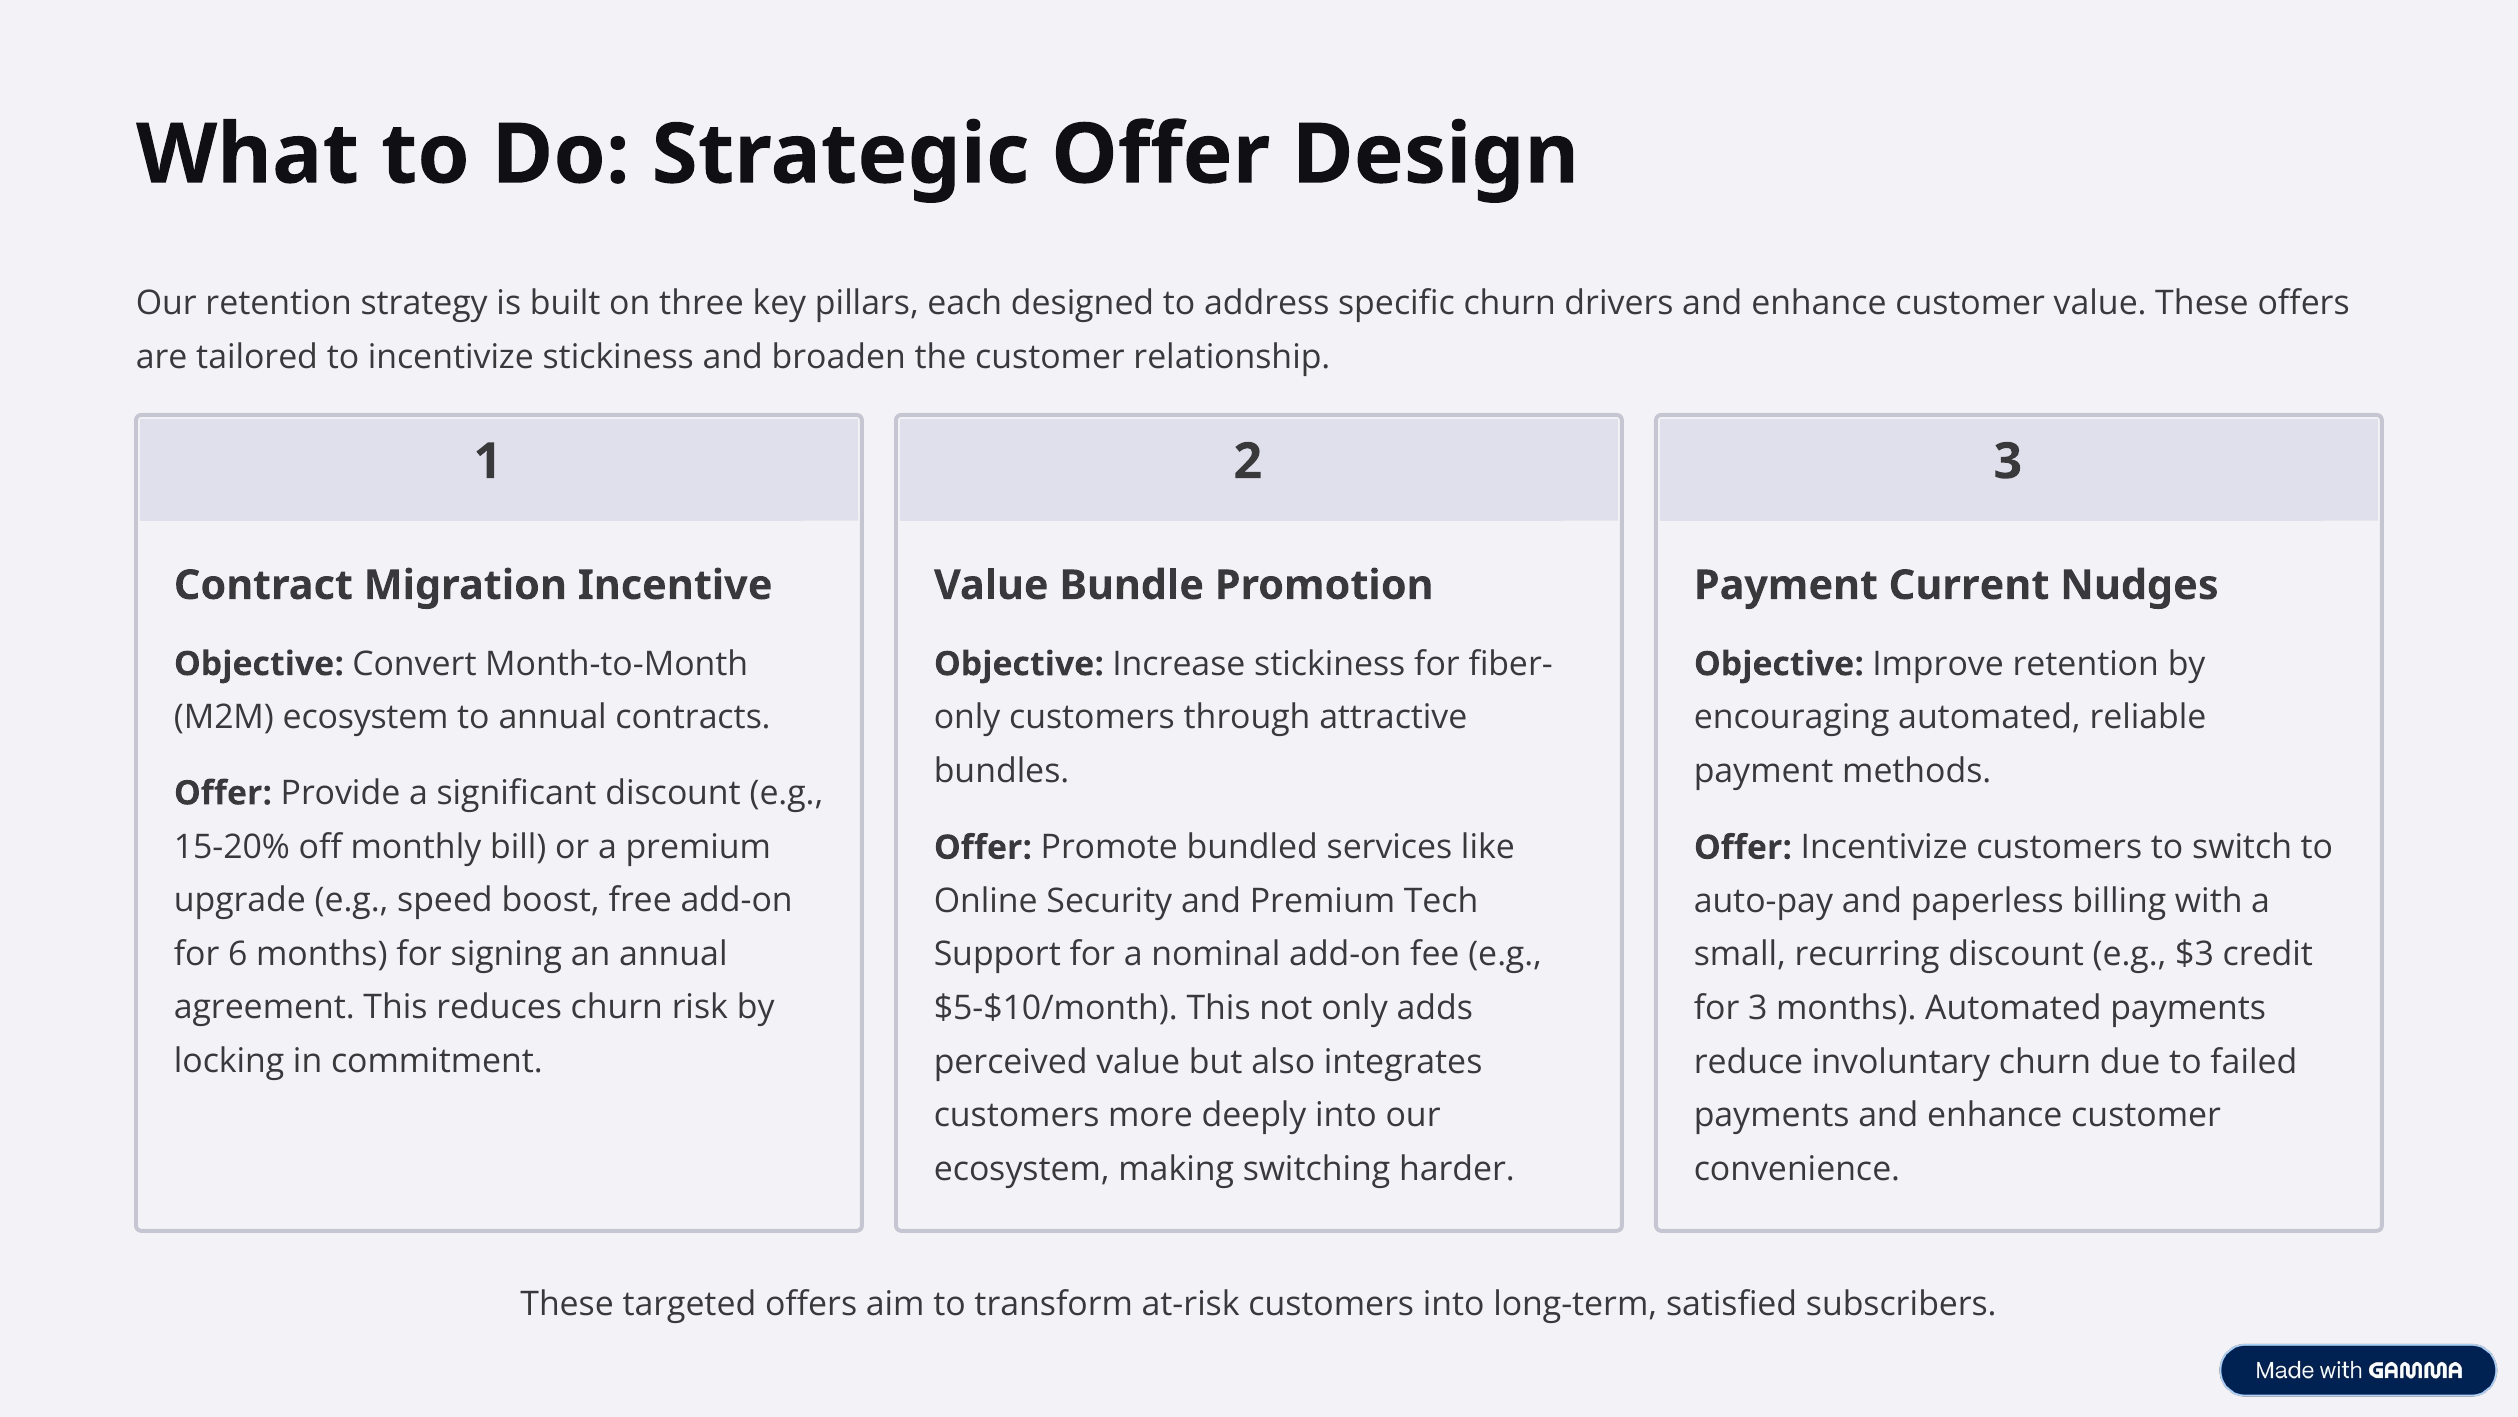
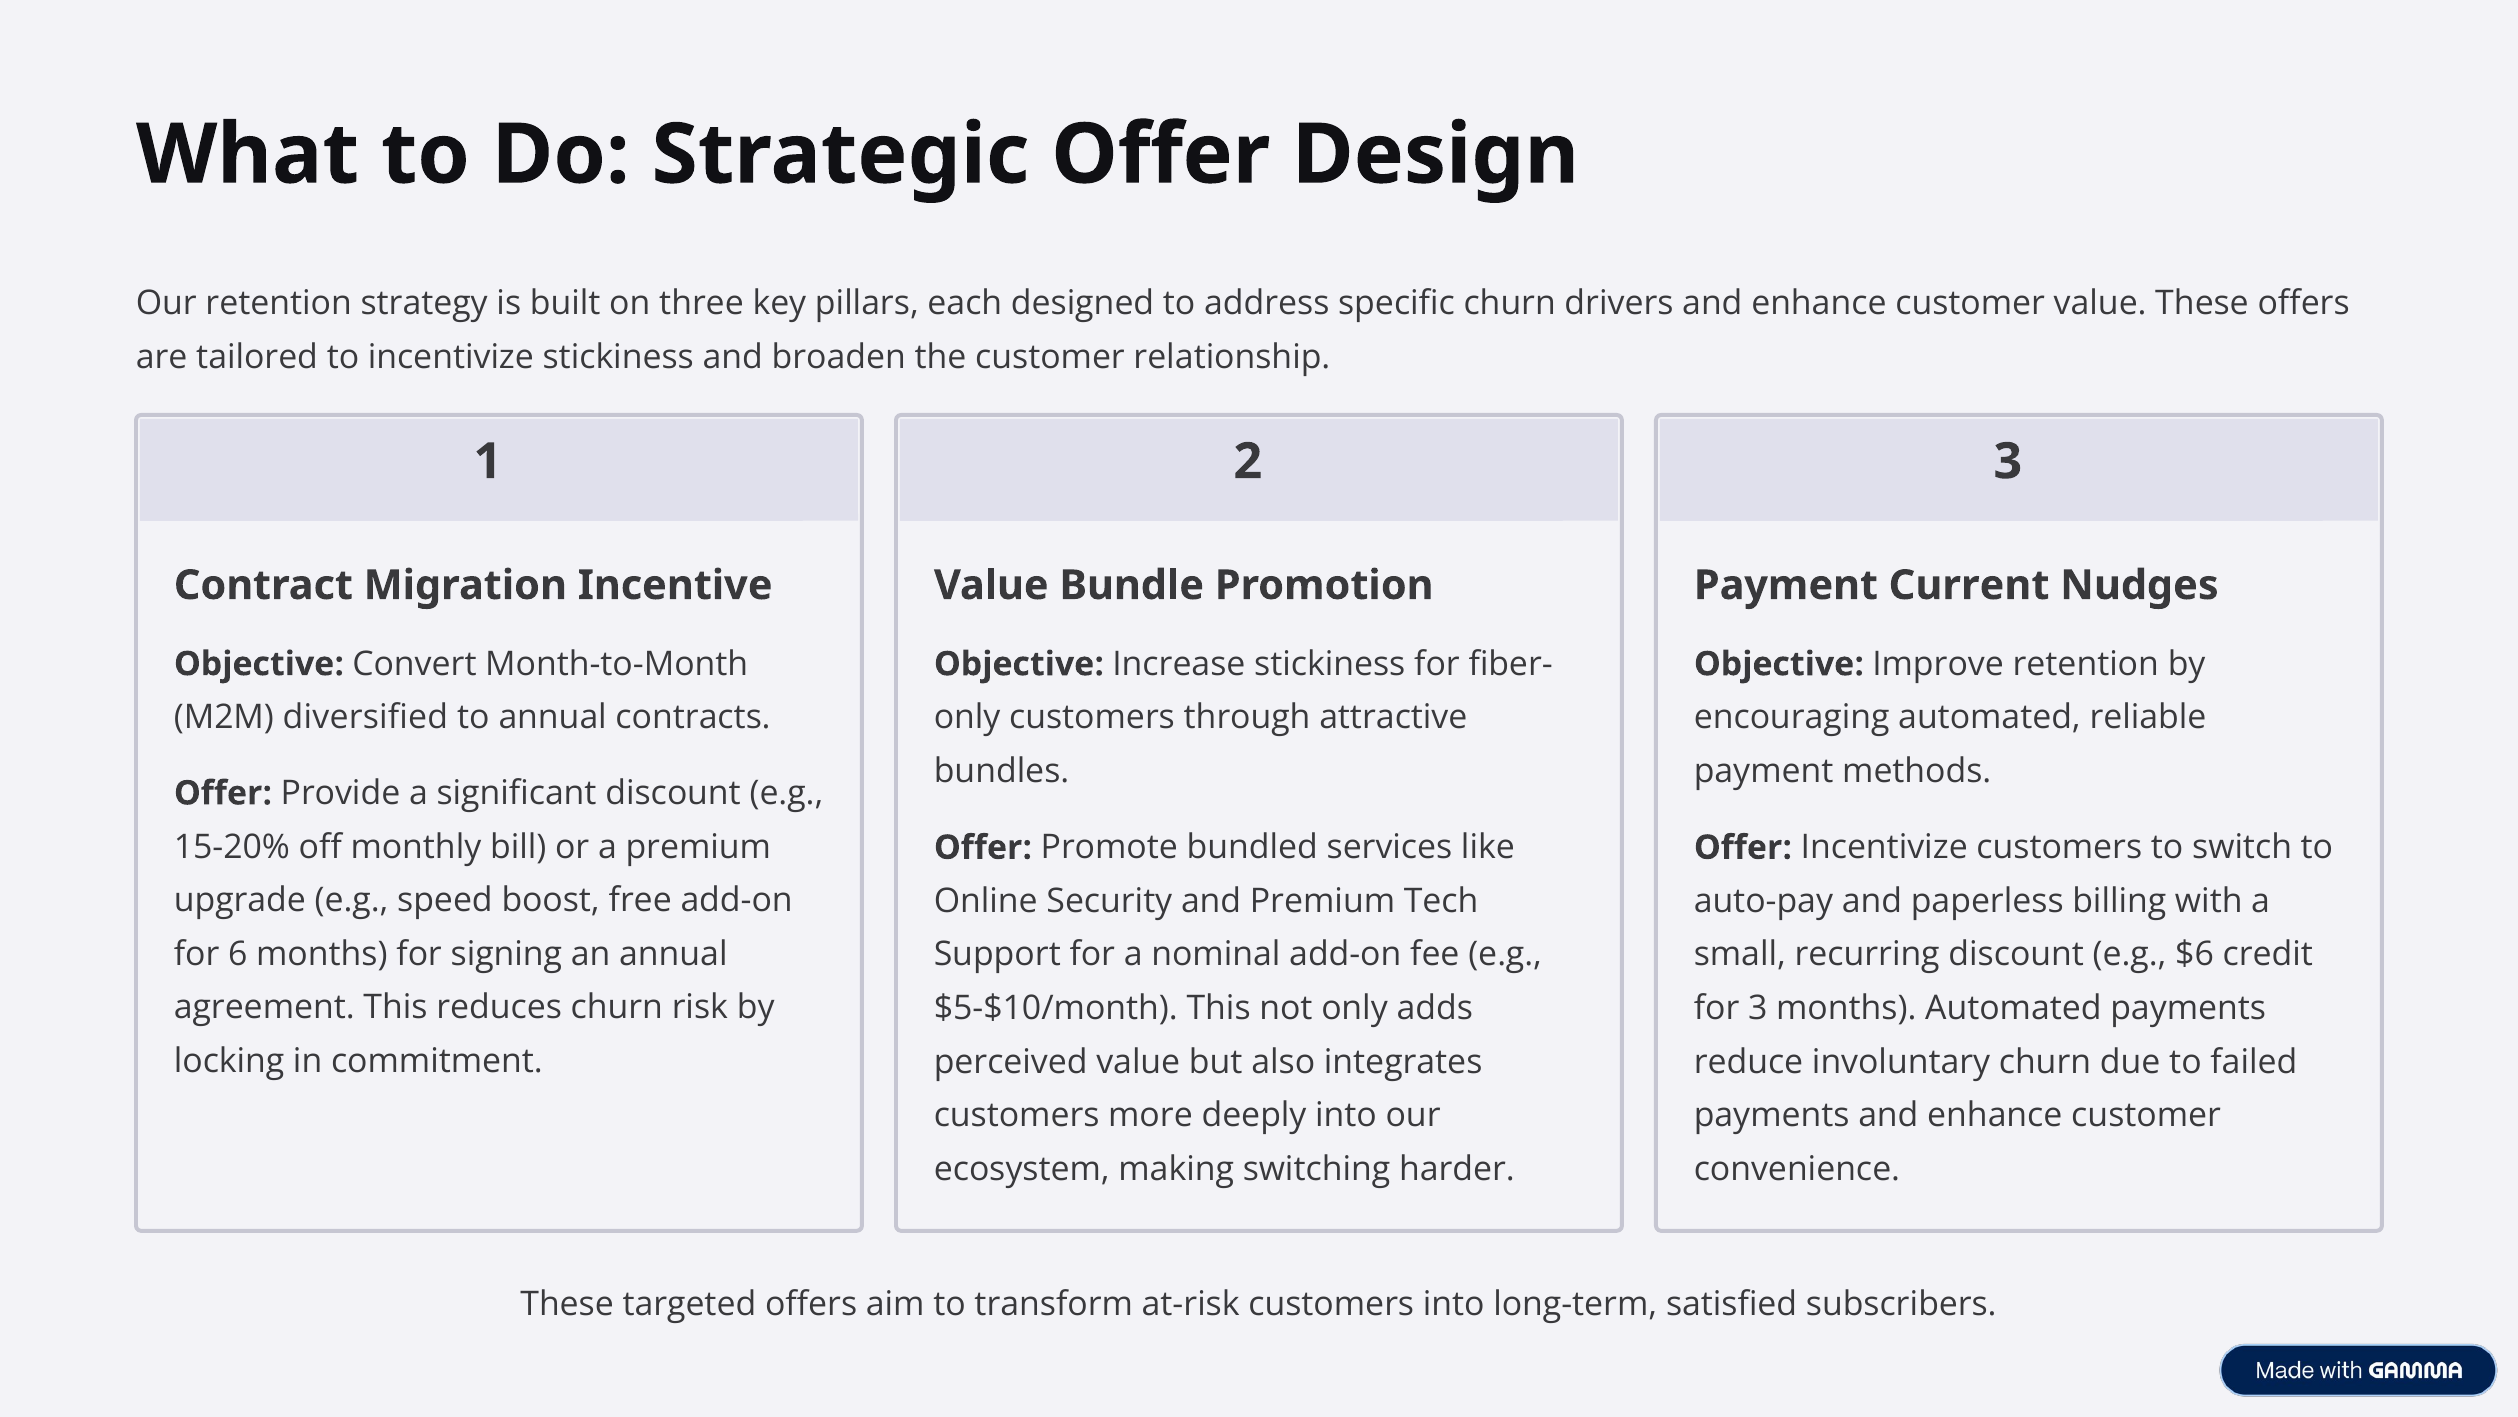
M2M ecosystem: ecosystem -> diversified
$3: $3 -> $6
